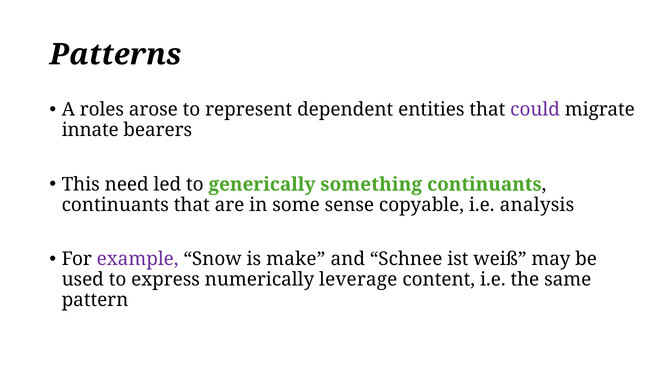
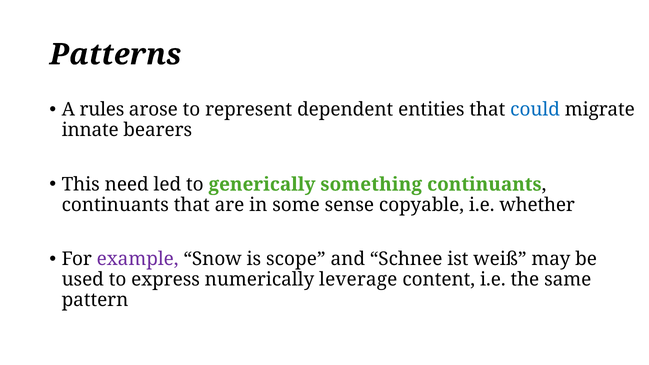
roles: roles -> rules
could colour: purple -> blue
analysis: analysis -> whether
make: make -> scope
